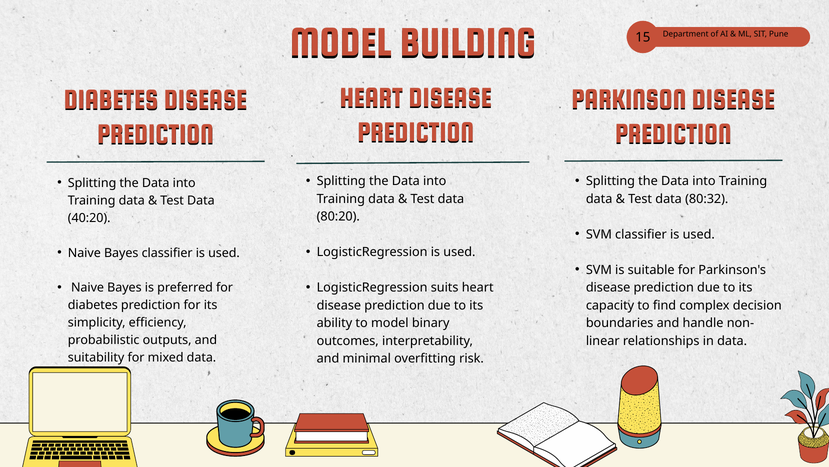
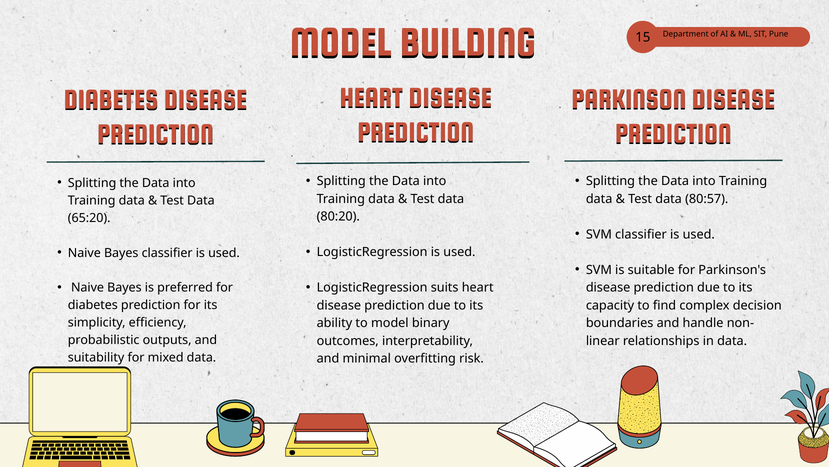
80:32: 80:32 -> 80:57
40:20: 40:20 -> 65:20
